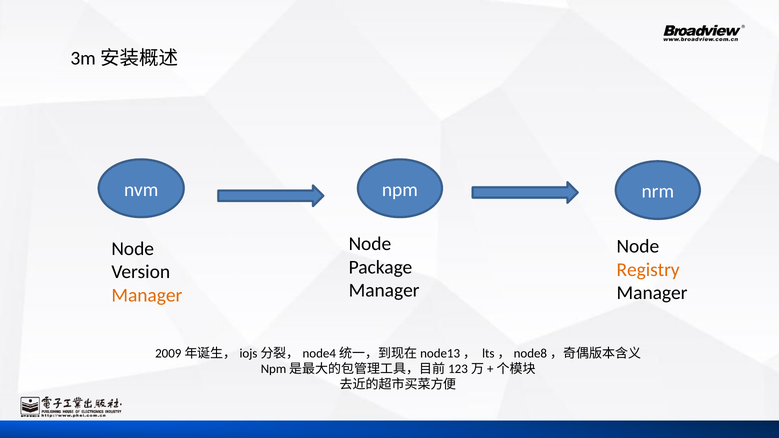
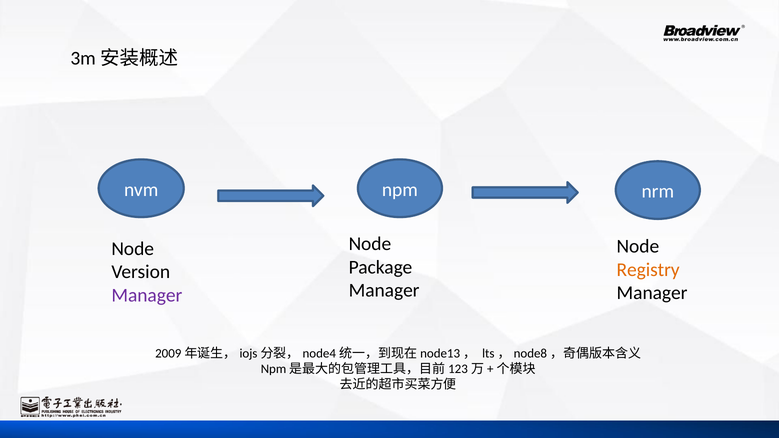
Manager at (147, 295) colour: orange -> purple
